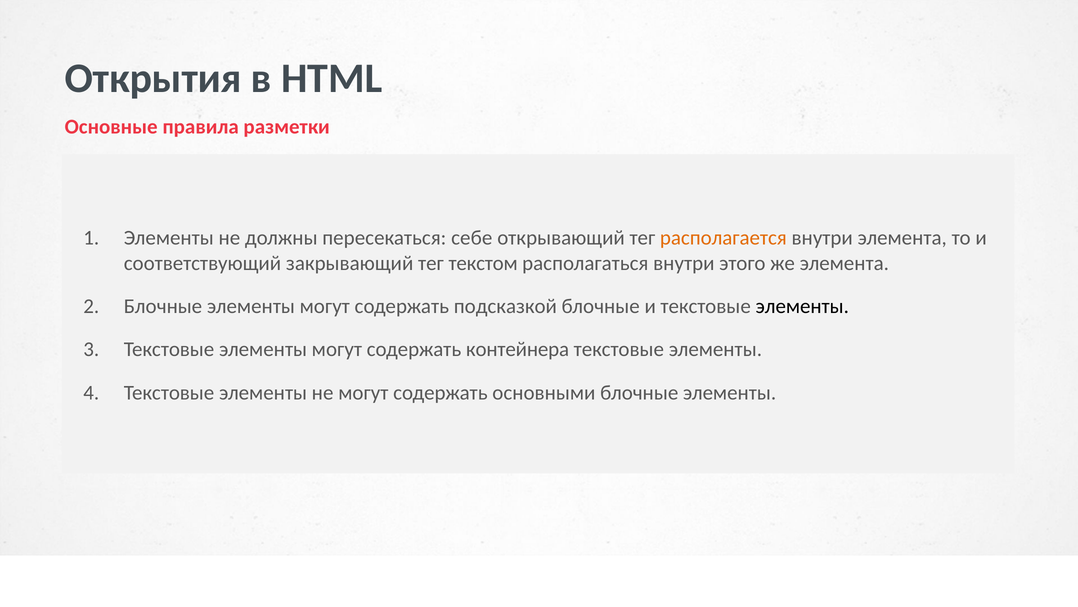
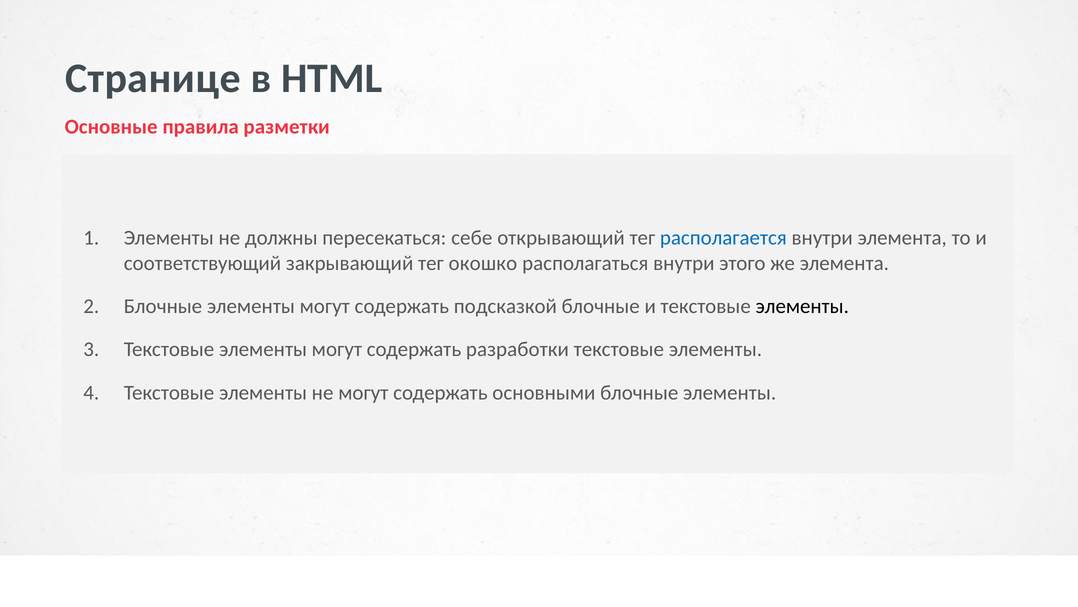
Открытия: Открытия -> Странице
располагается colour: orange -> blue
текстом: текстом -> окошко
контейнера: контейнера -> разработки
